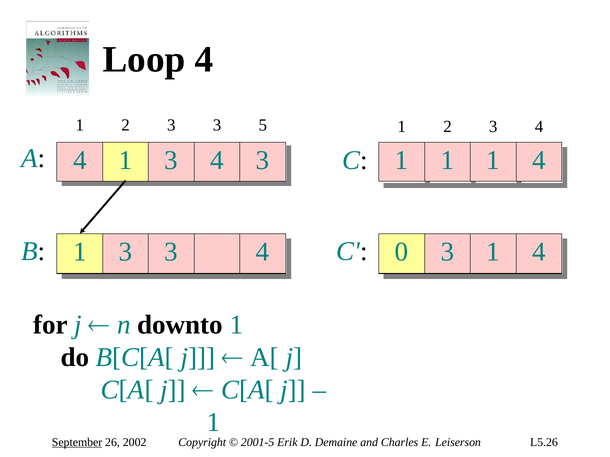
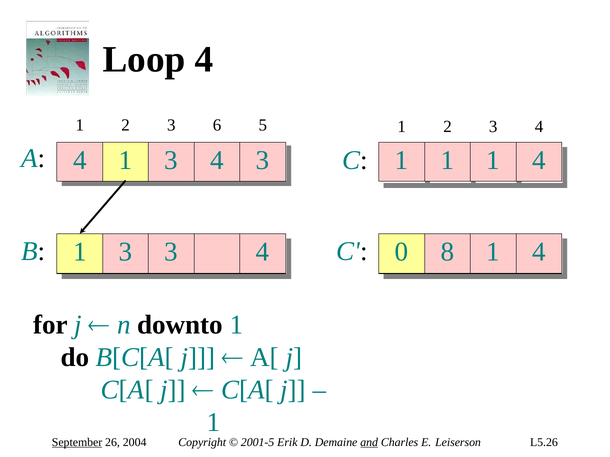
2 3 3: 3 -> 6
0 3: 3 -> 8
2002: 2002 -> 2004
and underline: none -> present
